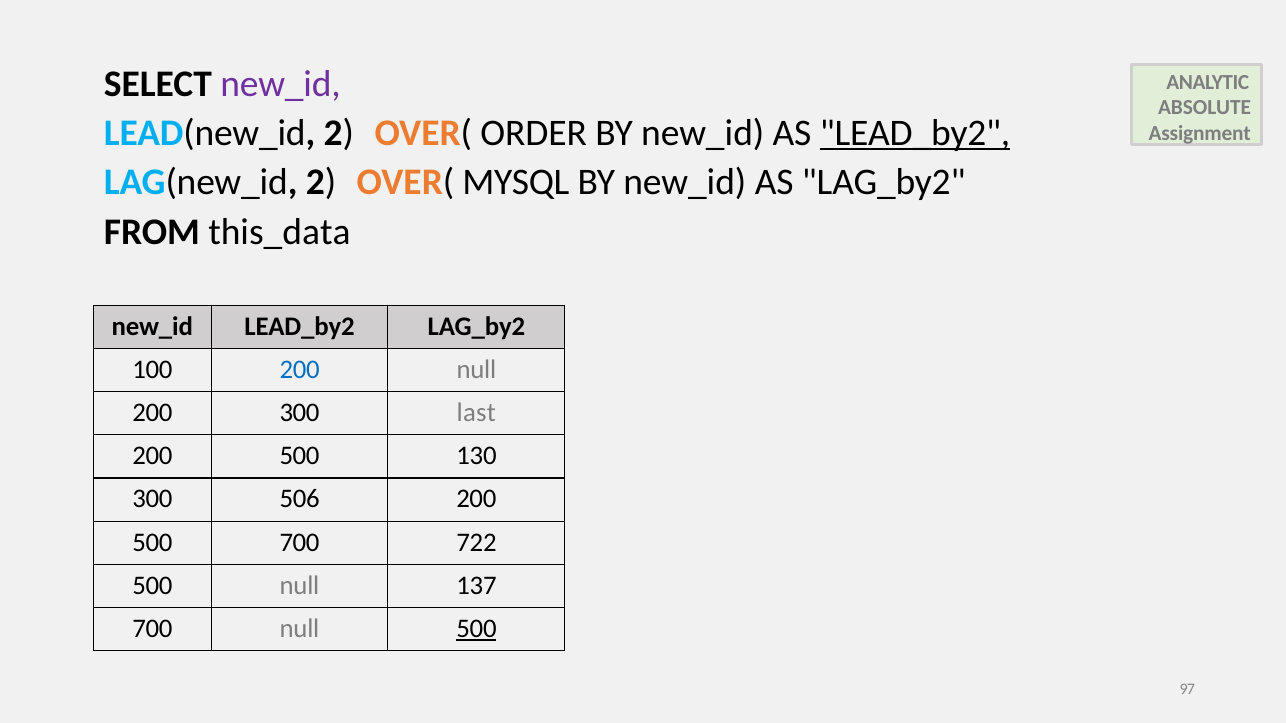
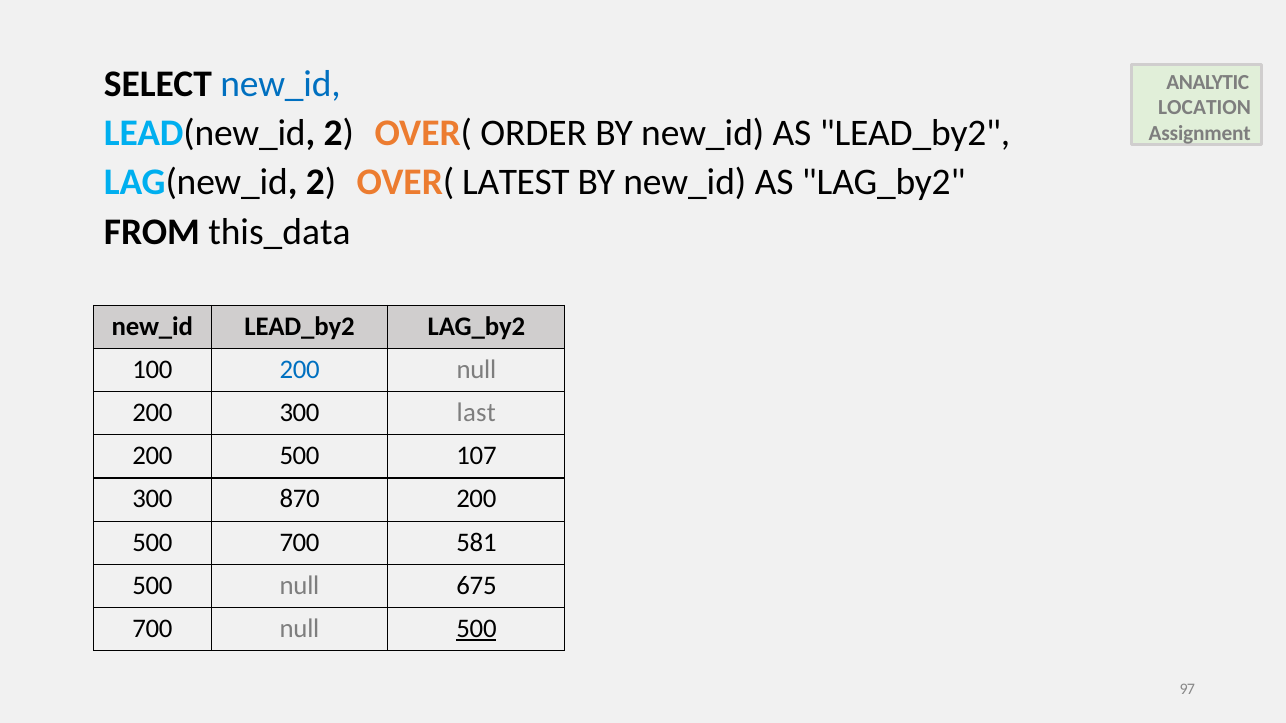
new_id at (281, 84) colour: purple -> blue
ABSOLUTE: ABSOLUTE -> LOCATION
LEAD_by2 at (915, 133) underline: present -> none
MYSQL: MYSQL -> LATEST
130: 130 -> 107
506: 506 -> 870
722: 722 -> 581
137: 137 -> 675
